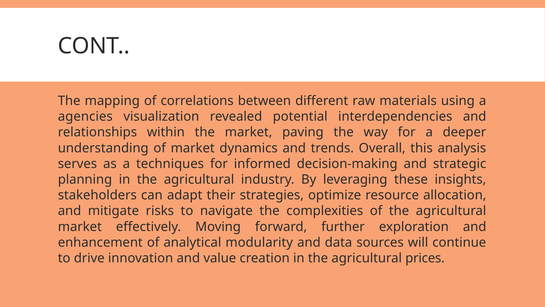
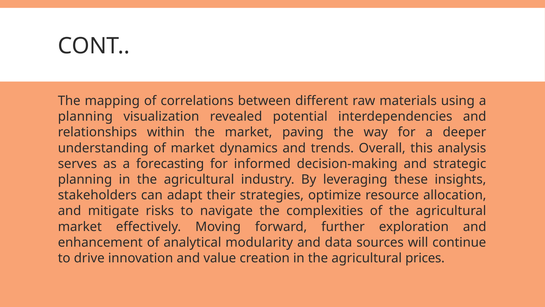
agencies at (85, 116): agencies -> planning
techniques: techniques -> forecasting
